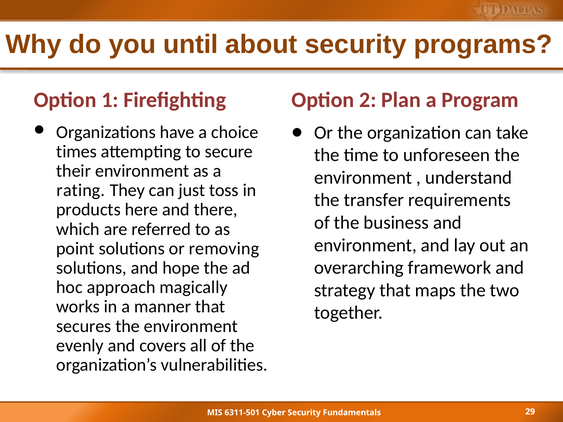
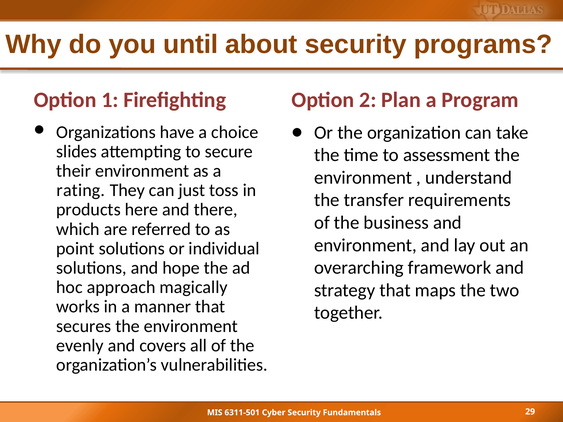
times: times -> slides
unforeseen: unforeseen -> assessment
removing: removing -> individual
